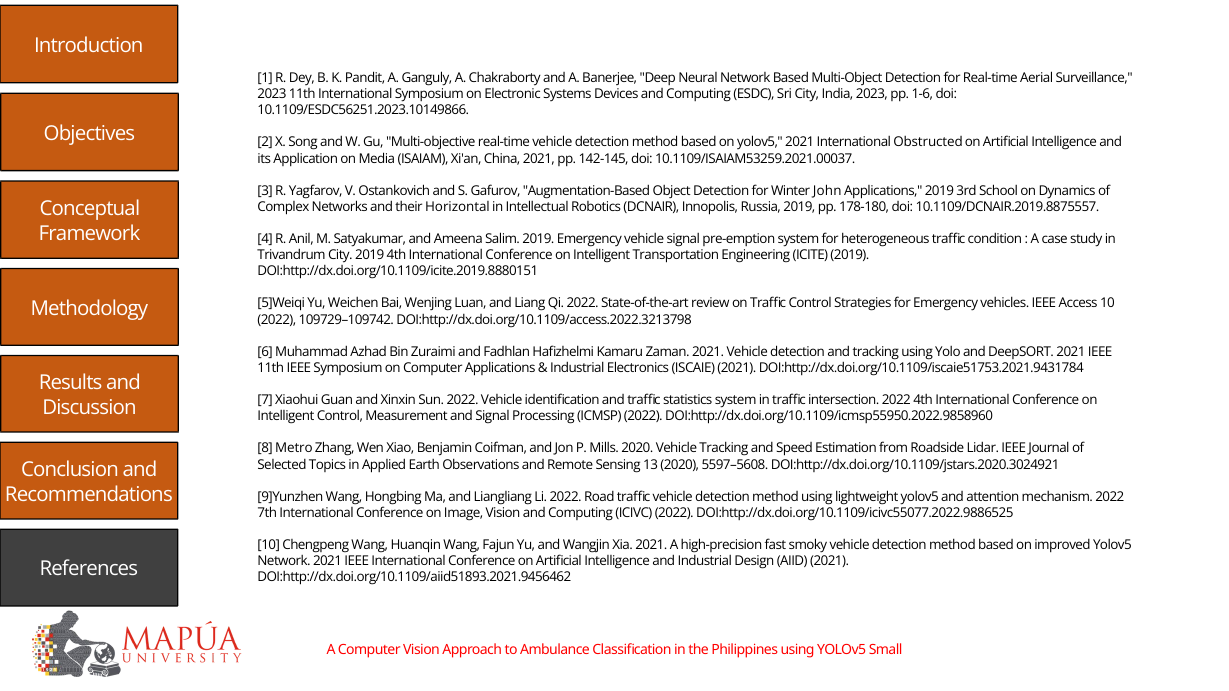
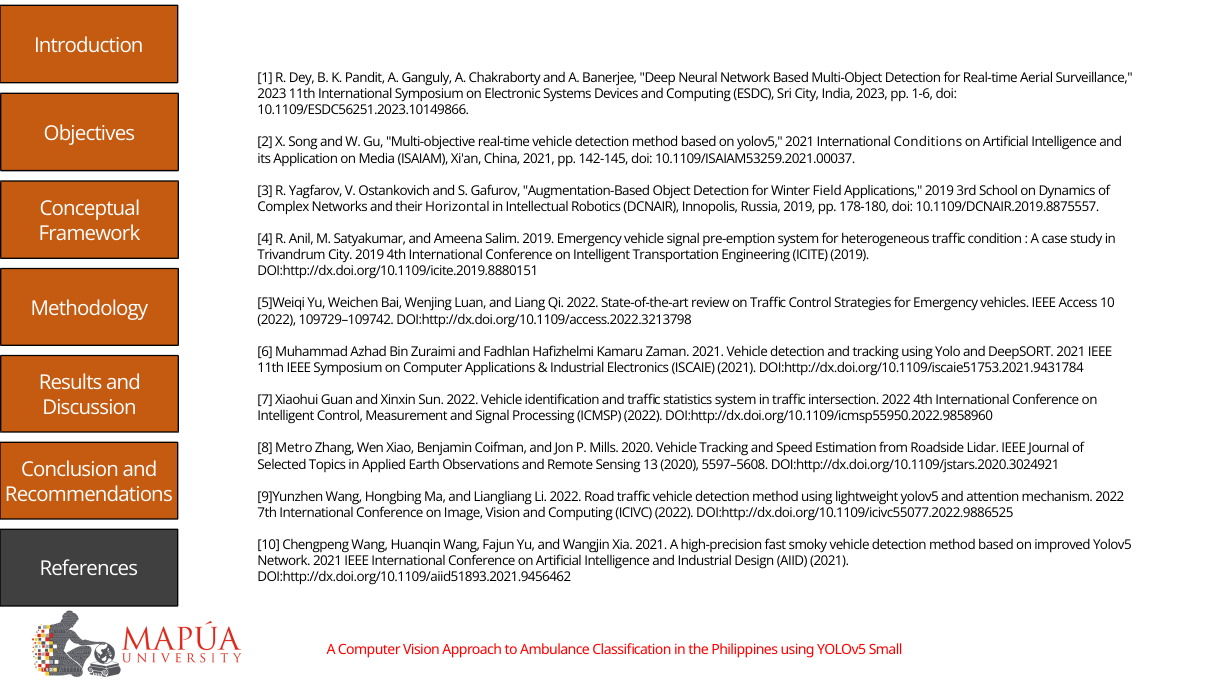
Obstructed: Obstructed -> Conditions
John: John -> Field
